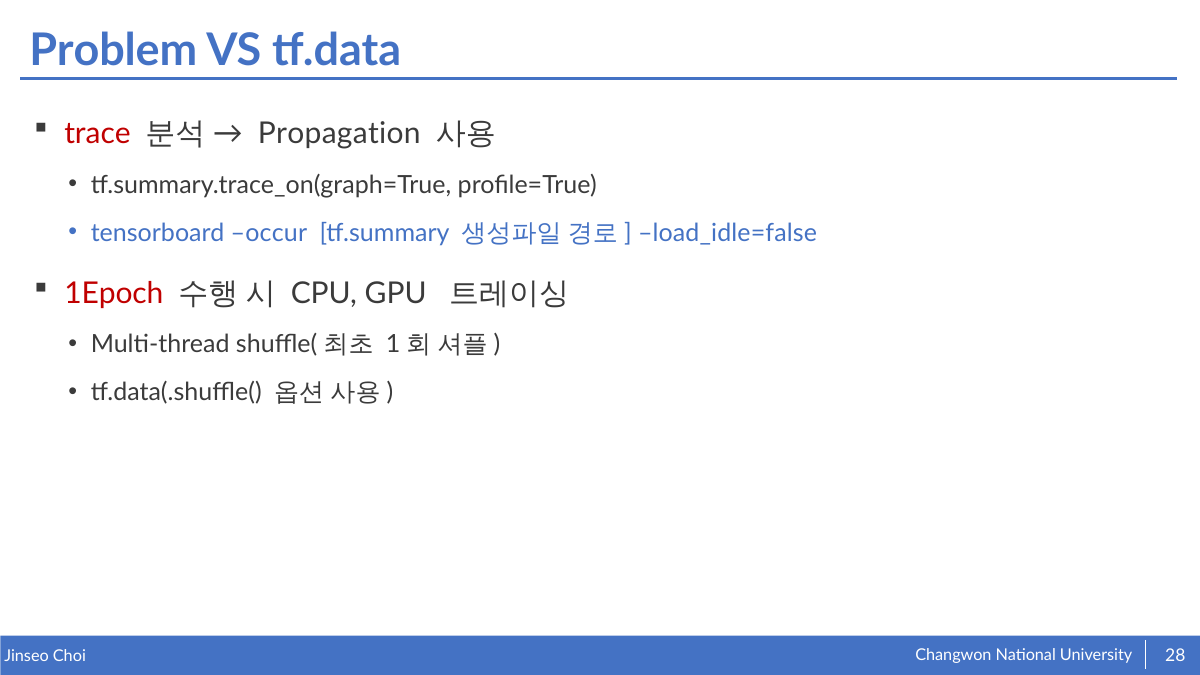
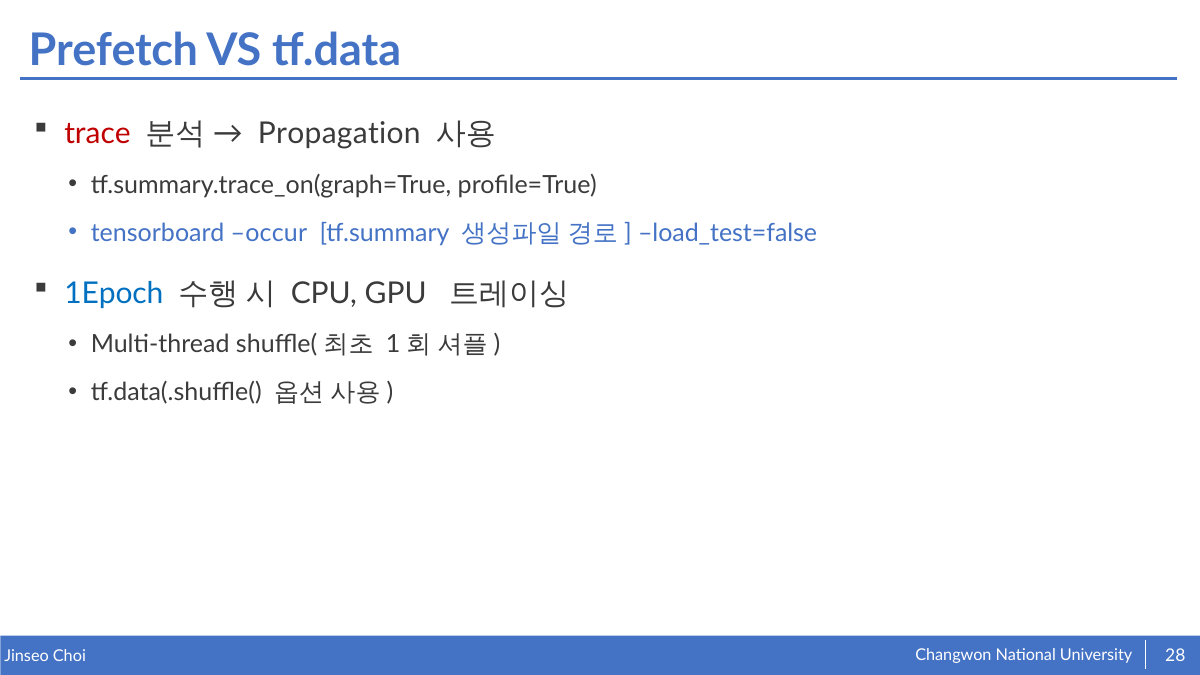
Problem: Problem -> Prefetch
load_idle=false: load_idle=false -> load_test=false
1Epoch colour: red -> blue
